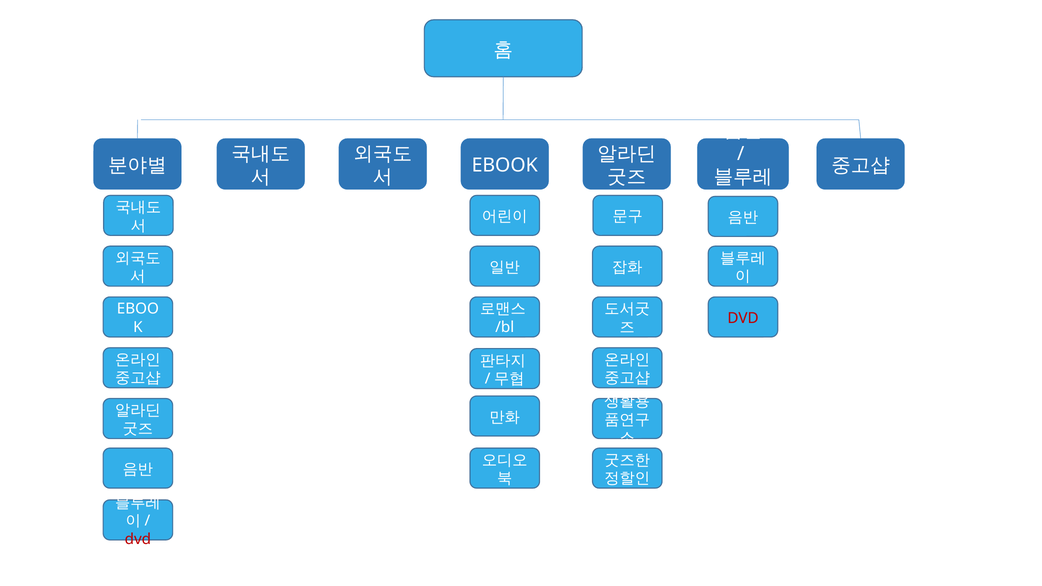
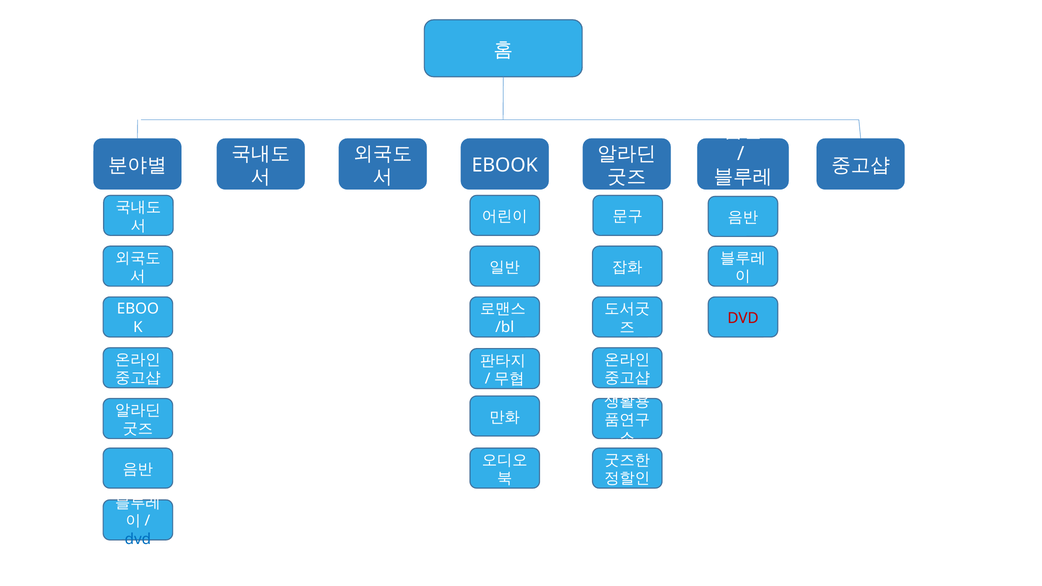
dvd at (138, 539) colour: red -> blue
